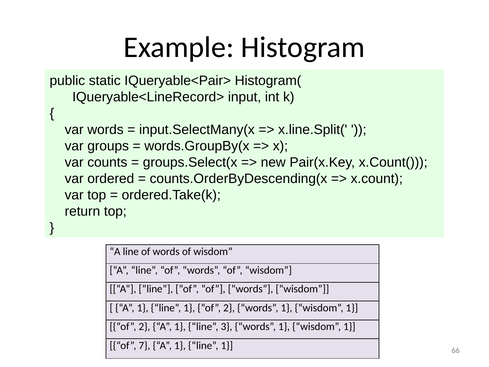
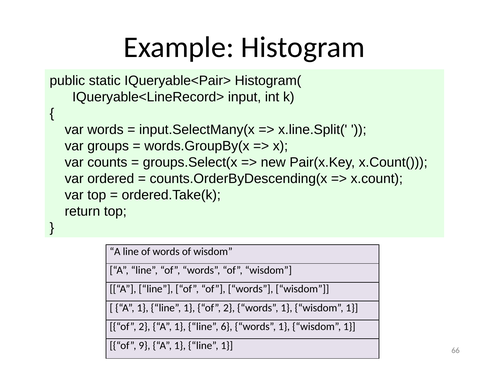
3: 3 -> 6
7: 7 -> 9
